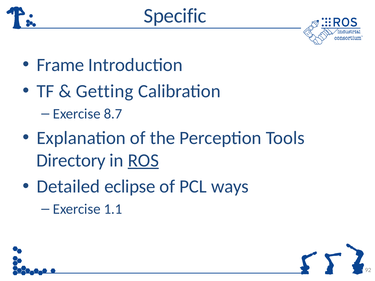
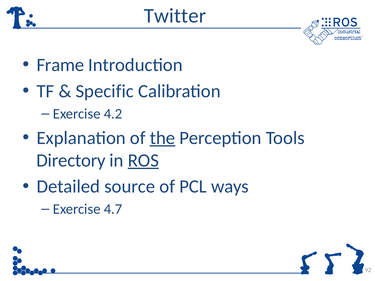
Specific: Specific -> Twitter
Getting: Getting -> Specific
8.7: 8.7 -> 4.2
the underline: none -> present
eclipse: eclipse -> source
1.1: 1.1 -> 4.7
